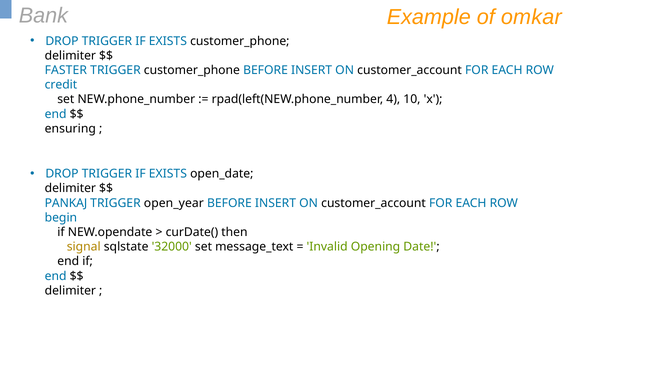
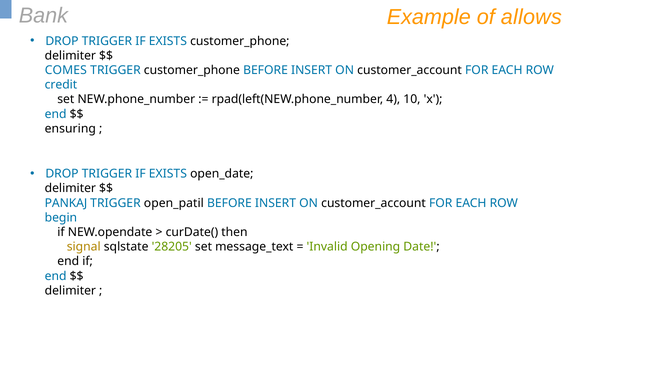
omkar: omkar -> allows
FASTER: FASTER -> COMES
open_year: open_year -> open_patil
32000: 32000 -> 28205
